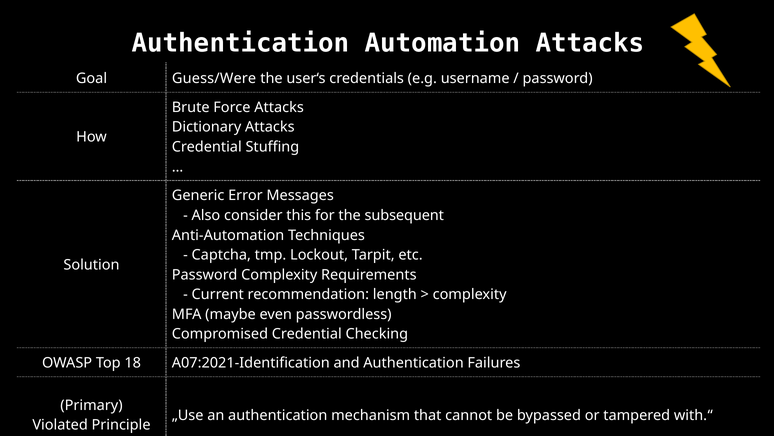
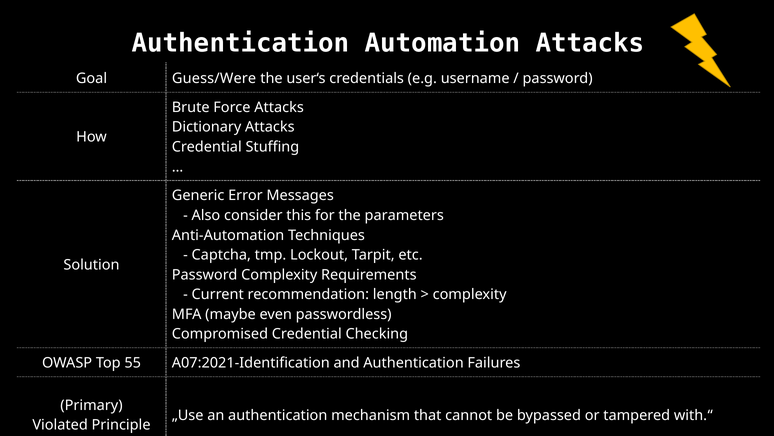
subsequent: subsequent -> parameters
18: 18 -> 55
